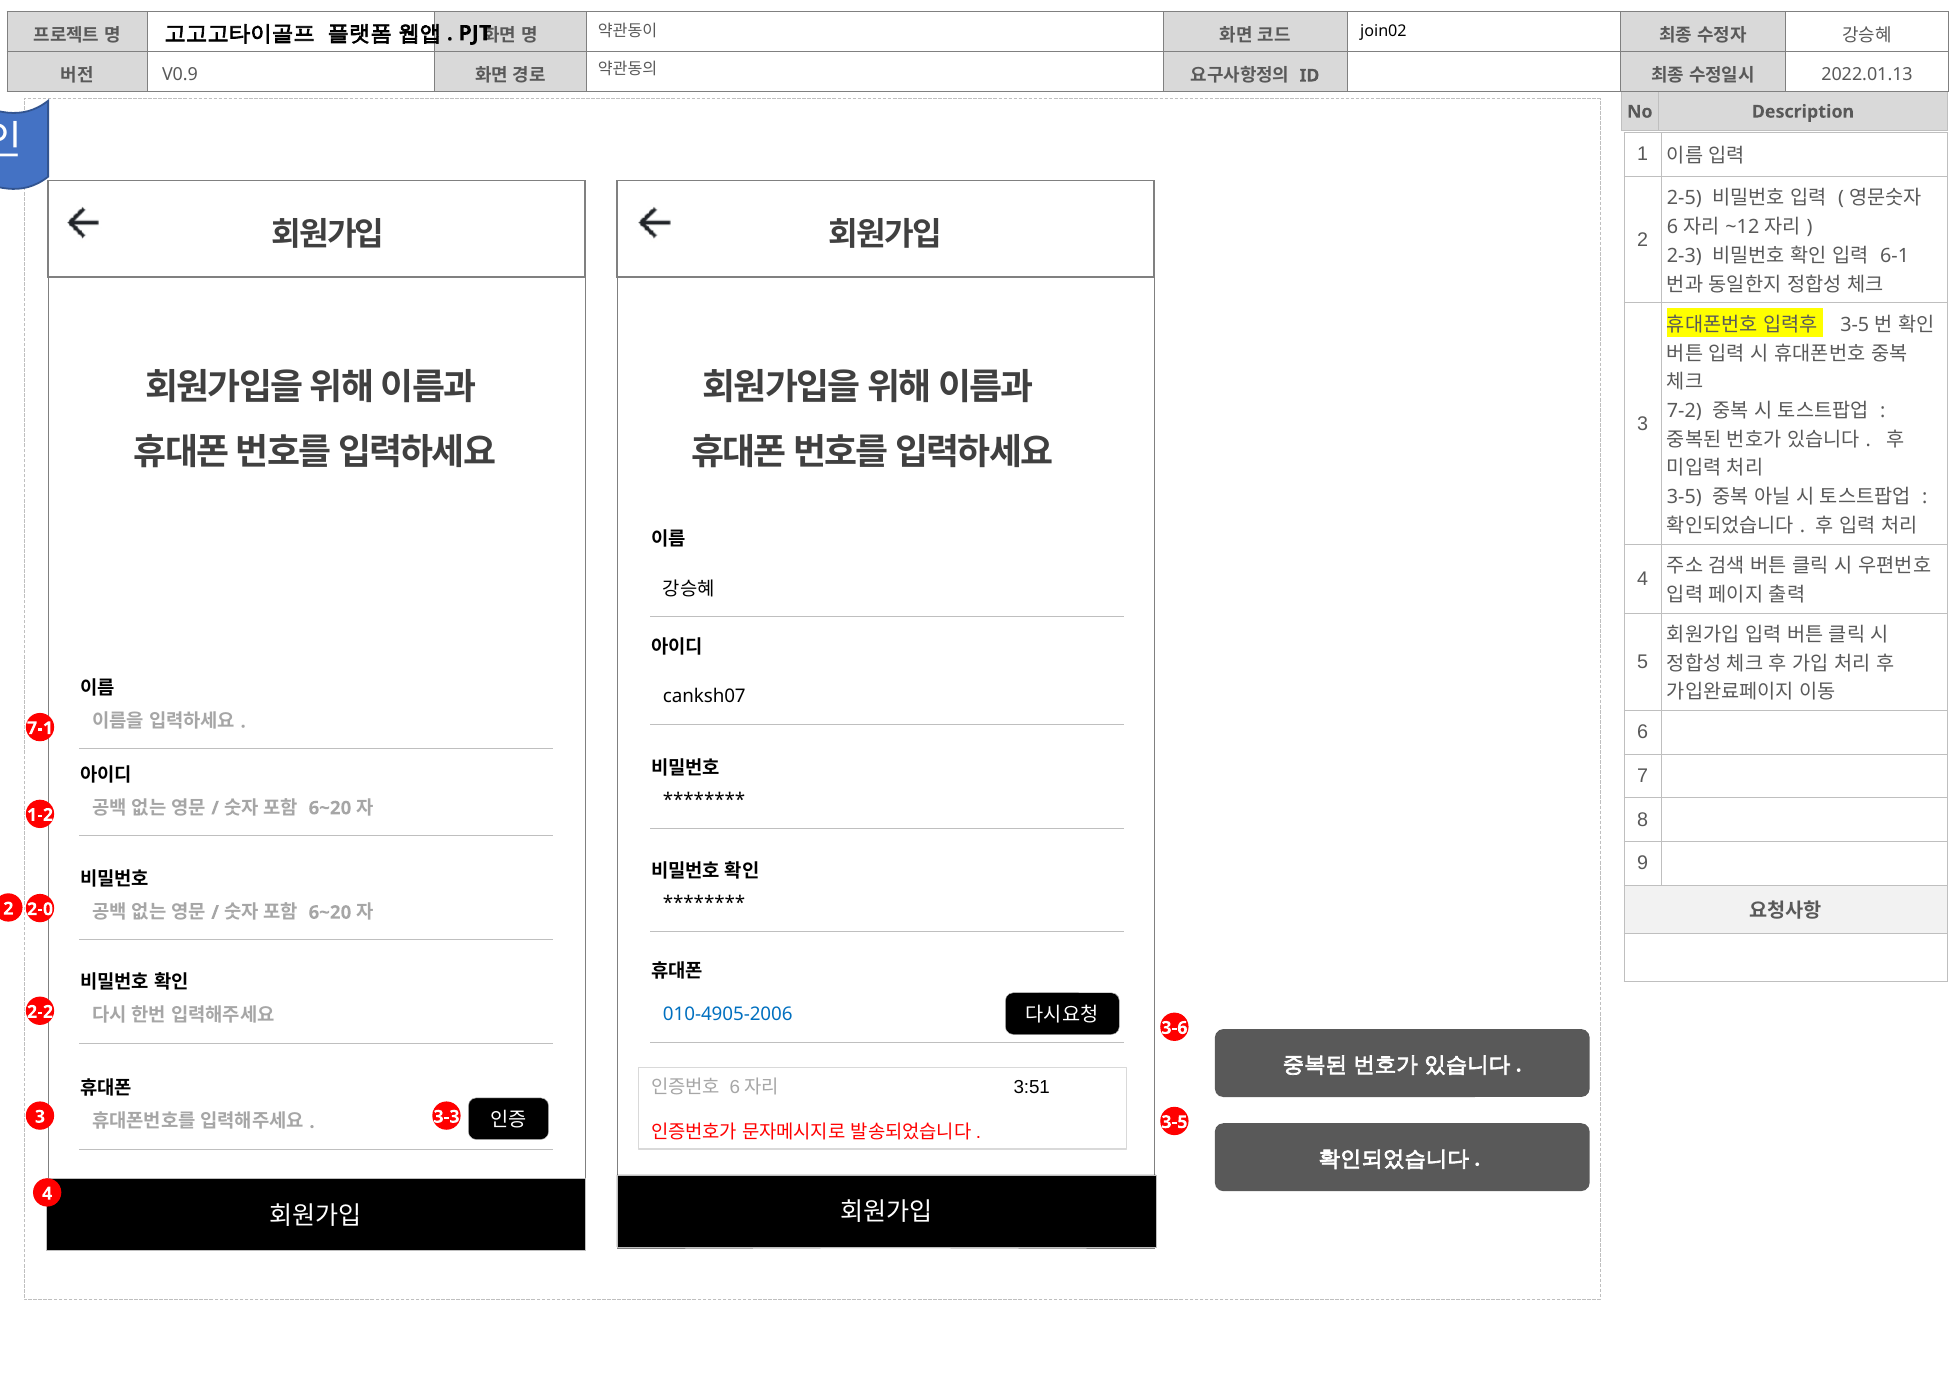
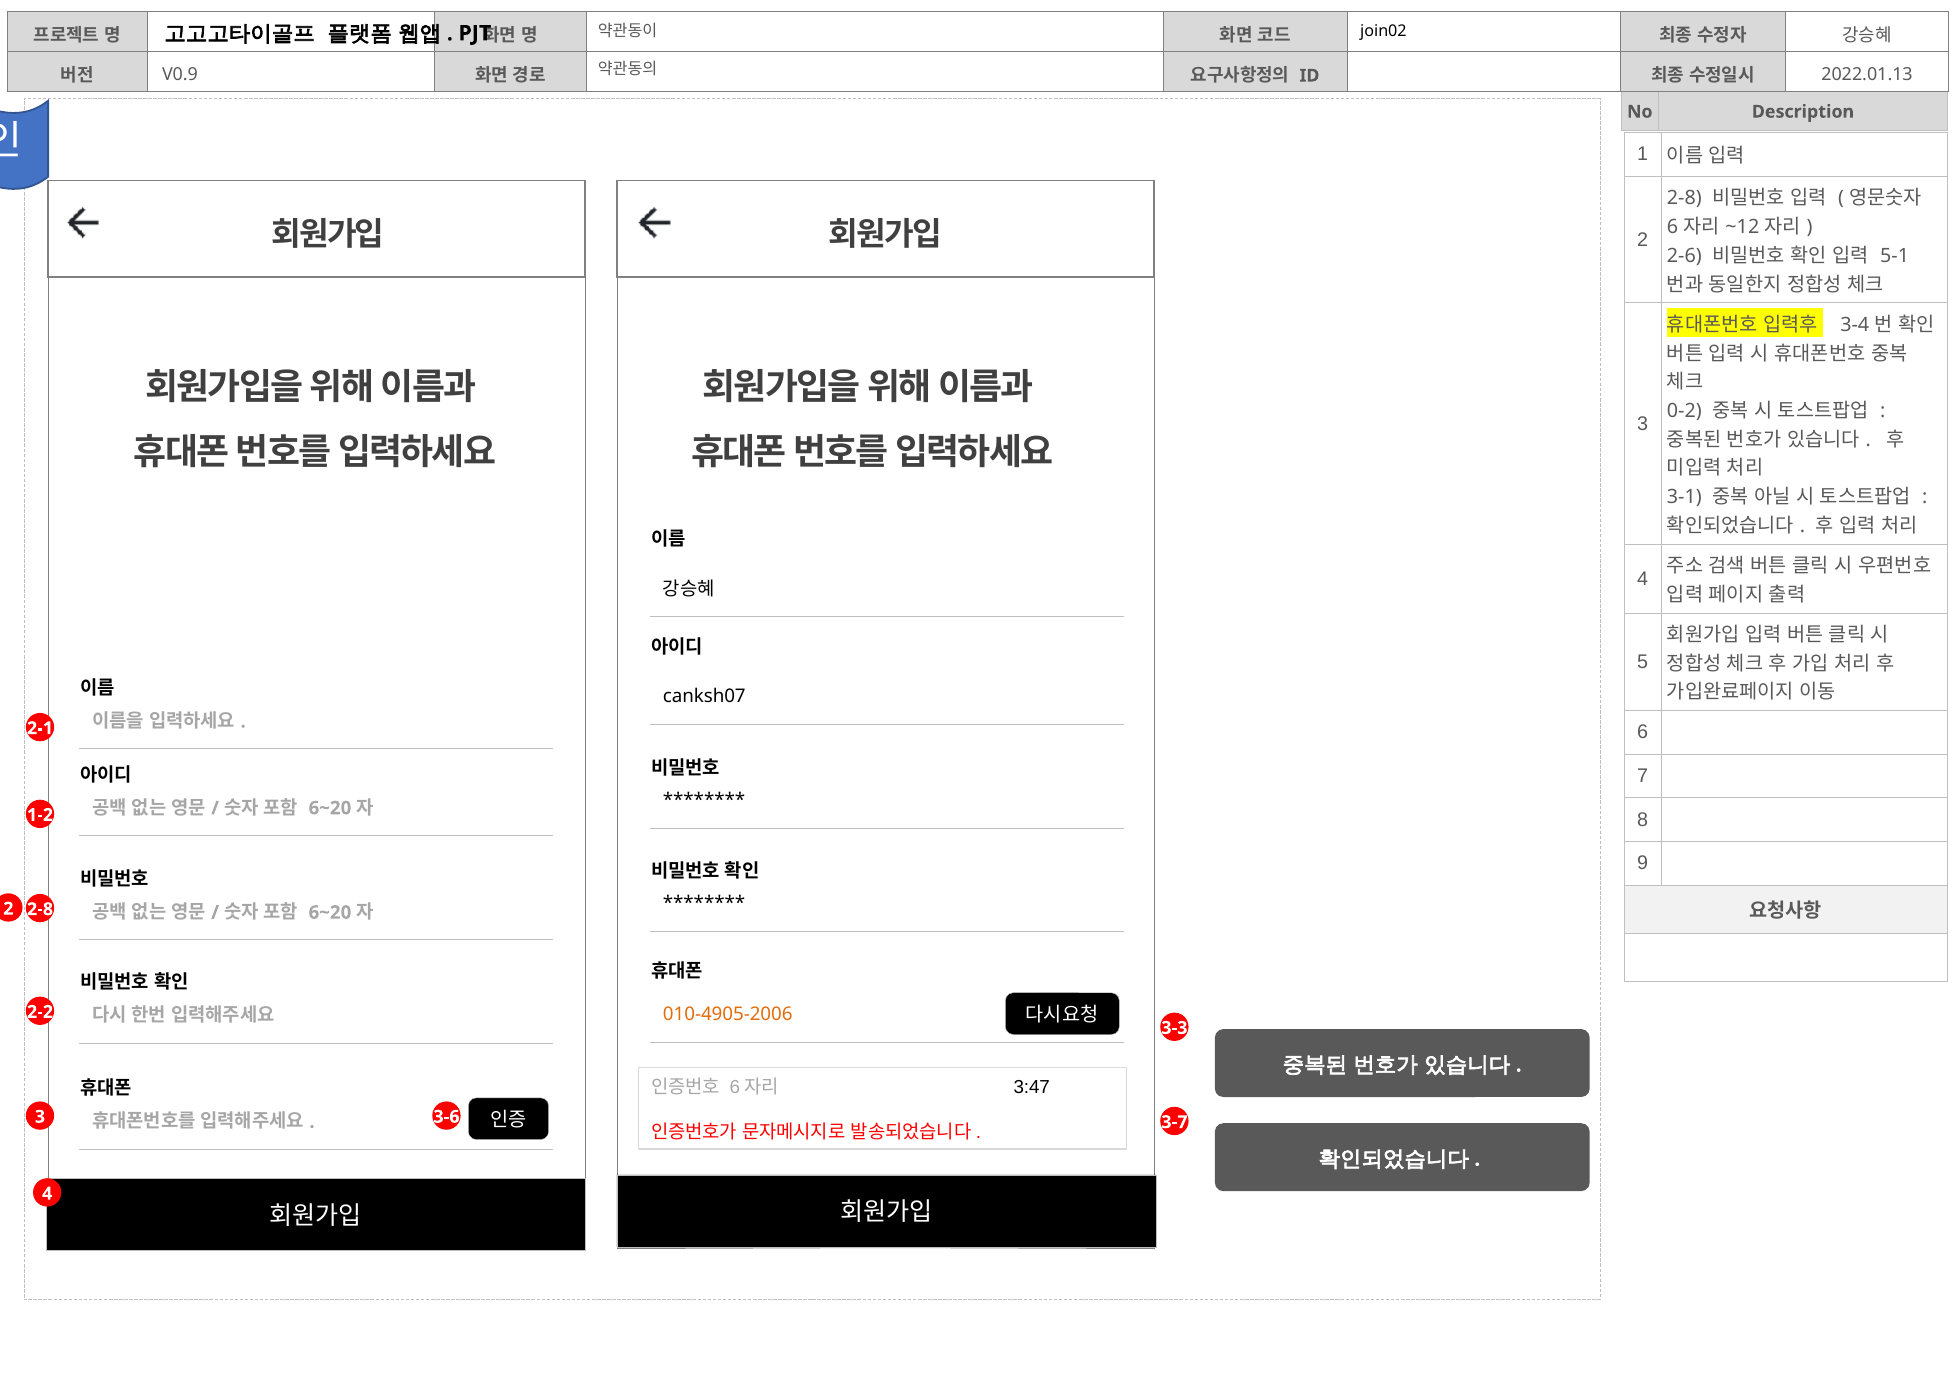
2-5 at (1684, 198): 2-5 -> 2-8
2-3: 2-3 -> 2-6
6-1: 6-1 -> 5-1
3-5 at (1855, 325): 3-5 -> 3-4
7-2: 7-2 -> 0-2
3-5 at (1684, 497): 3-5 -> 3-1
7-1: 7-1 -> 2-1
2-0 at (40, 909): 2-0 -> 2-8
010-4905-2006 colour: blue -> orange
3-6: 3-6 -> 3-3
3:51: 3:51 -> 3:47
3-3: 3-3 -> 3-6
3-5 at (1174, 1122): 3-5 -> 3-7
